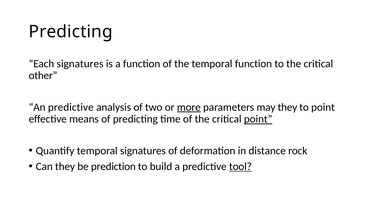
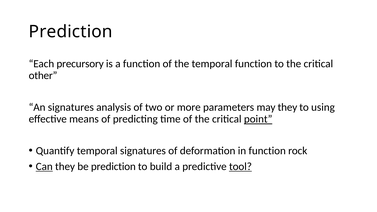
Predicting at (71, 32): Predicting -> Prediction
Each signatures: signatures -> precursory
An predictive: predictive -> signatures
more underline: present -> none
to point: point -> using
in distance: distance -> function
Can underline: none -> present
